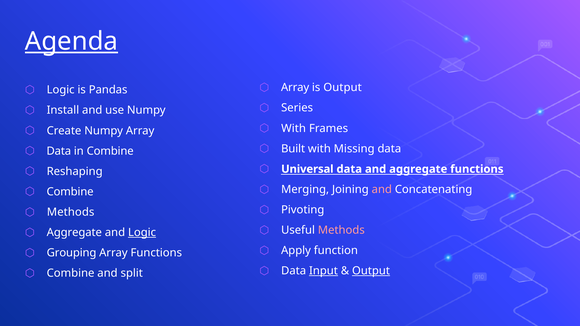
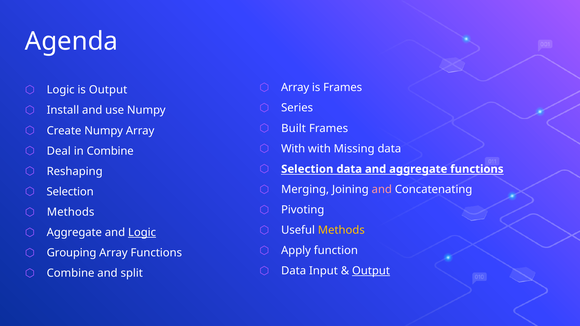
Agenda underline: present -> none
is Output: Output -> Frames
is Pandas: Pandas -> Output
With at (294, 128): With -> Built
Built at (293, 149): Built -> With
Data at (59, 151): Data -> Deal
Universal at (307, 169): Universal -> Selection
Combine at (70, 192): Combine -> Selection
Methods at (341, 230) colour: pink -> yellow
Input underline: present -> none
